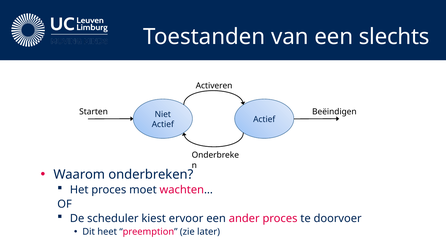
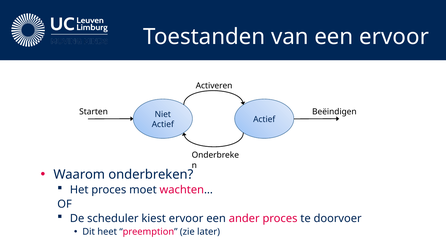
een slechts: slechts -> ervoor
